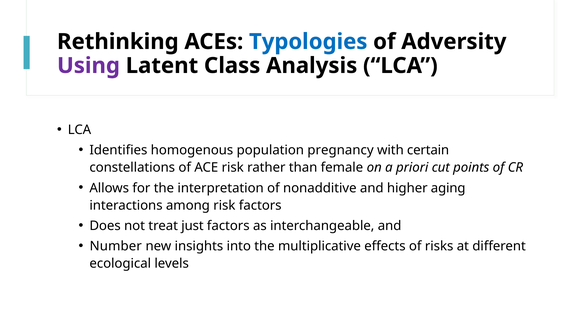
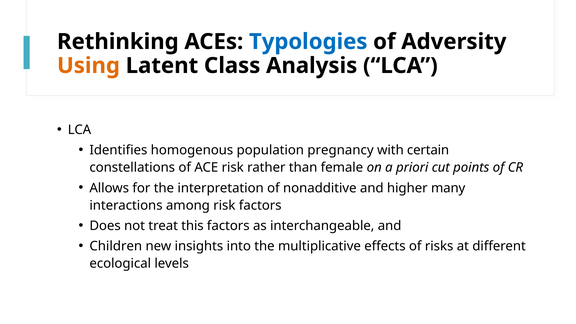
Using colour: purple -> orange
aging: aging -> many
just: just -> this
Number: Number -> Children
